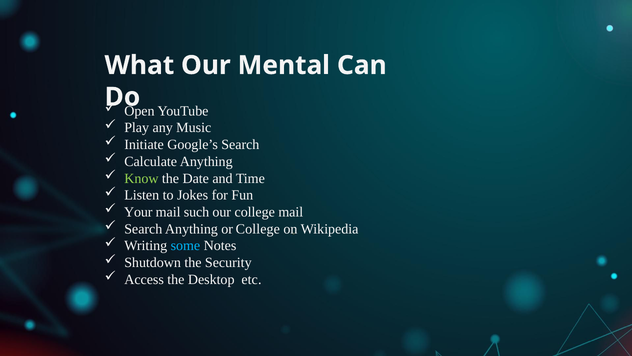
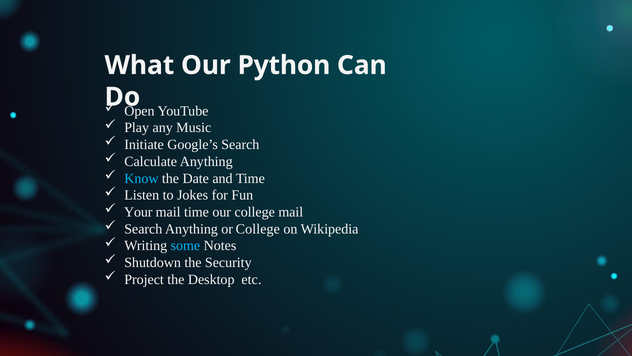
Mental: Mental -> Python
Know colour: light green -> light blue
mail such: such -> time
Access: Access -> Project
